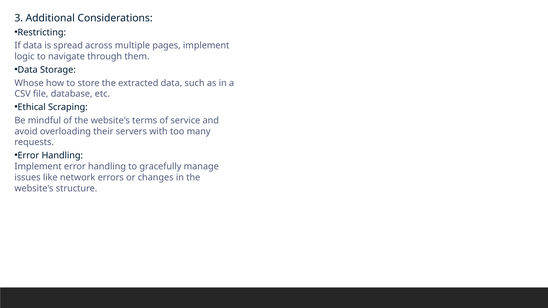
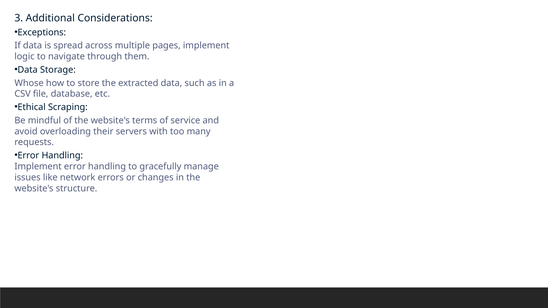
Restricting: Restricting -> Exceptions
